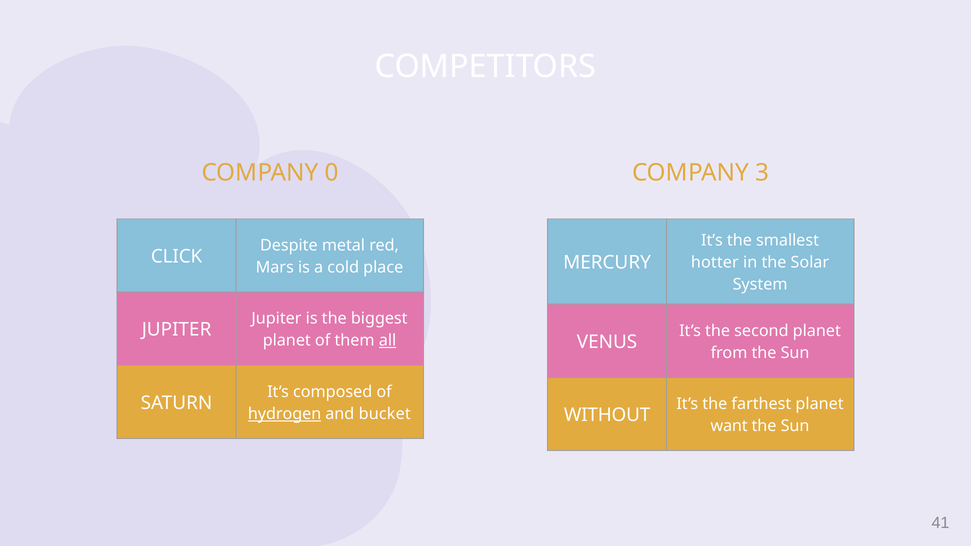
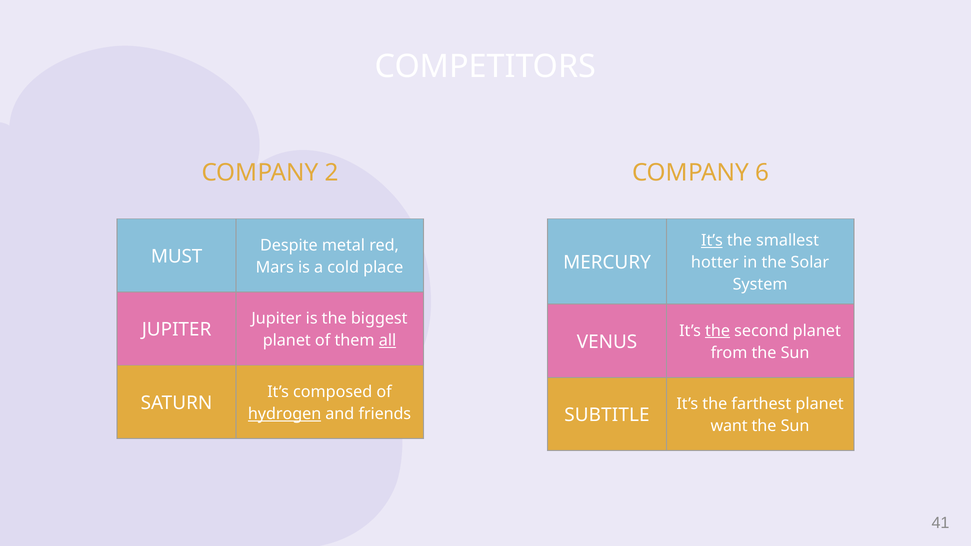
0: 0 -> 2
3: 3 -> 6
It’s at (712, 240) underline: none -> present
CLICK: CLICK -> MUST
the at (718, 331) underline: none -> present
bucket: bucket -> friends
WITHOUT: WITHOUT -> SUBTITLE
